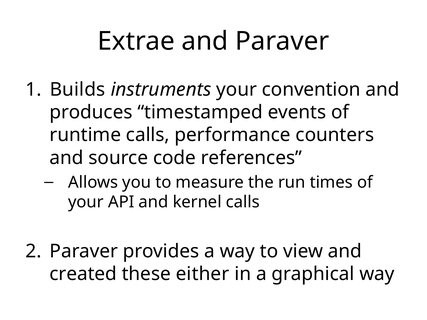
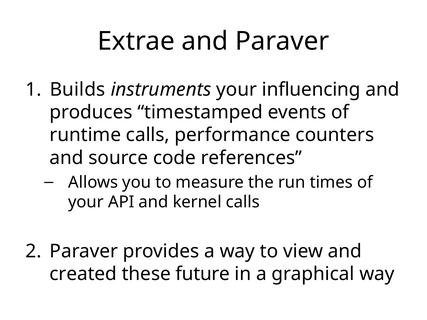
convention: convention -> influencing
either: either -> future
